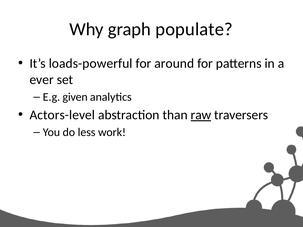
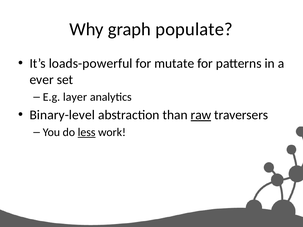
around: around -> mutate
given: given -> layer
Actors-level: Actors-level -> Binary-level
less underline: none -> present
